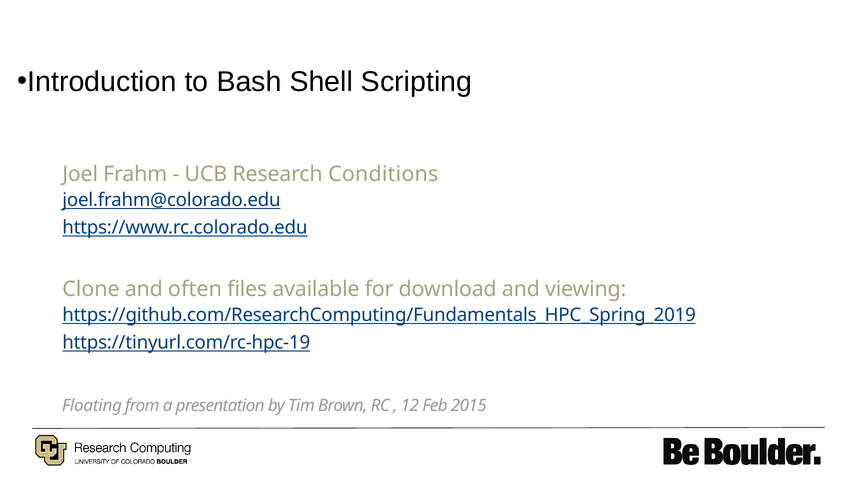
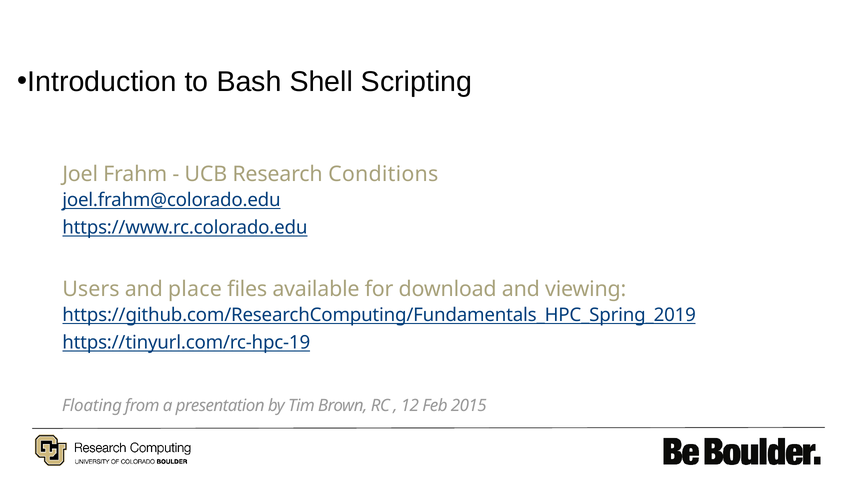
Clone: Clone -> Users
often: often -> place
